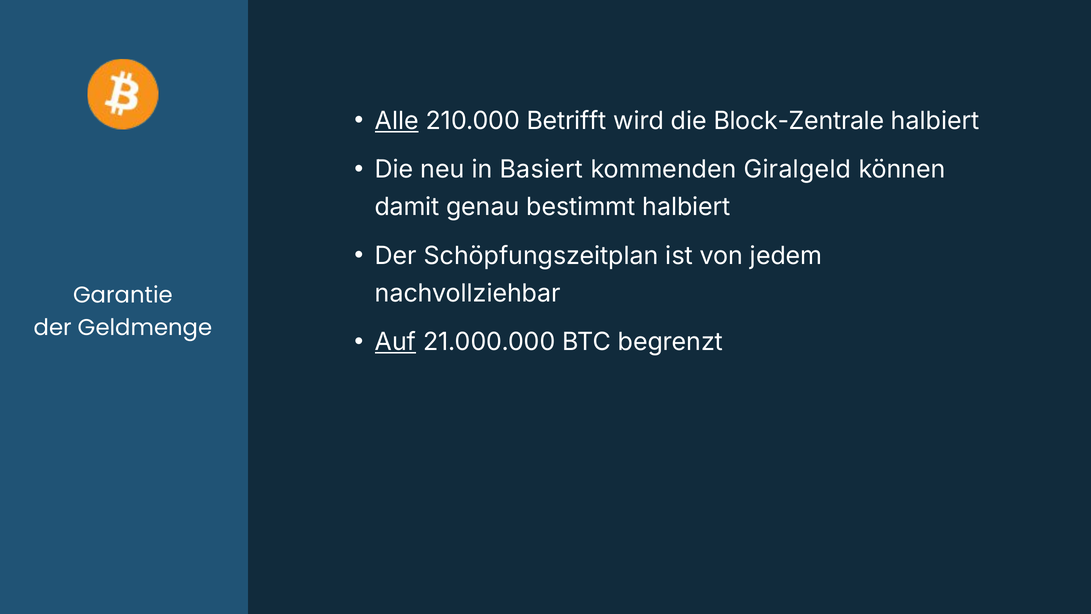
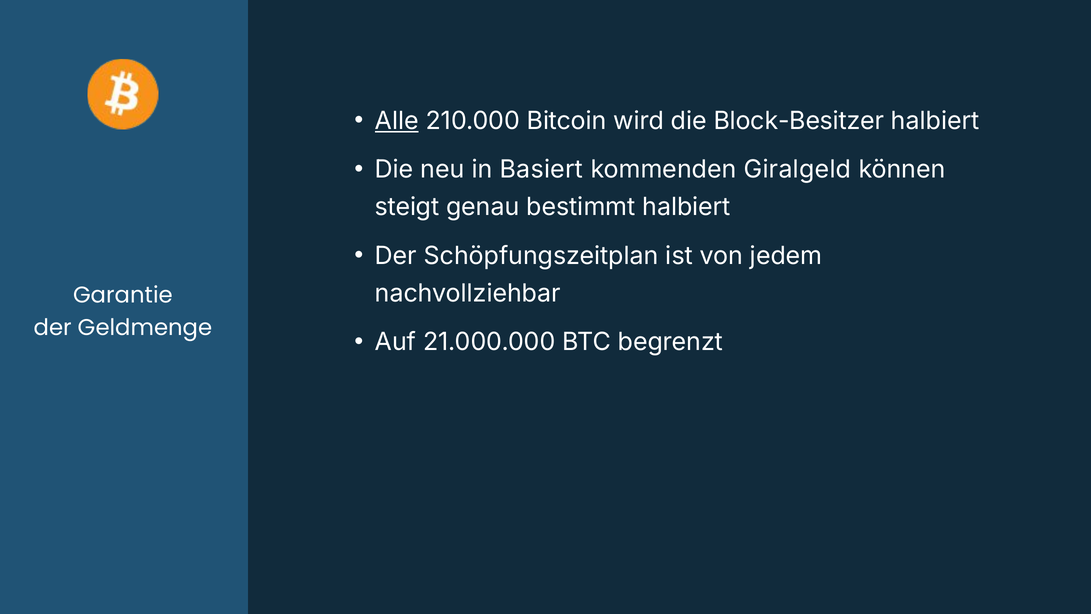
Betrifft: Betrifft -> Bitcoin
Block-Zentrale: Block-Zentrale -> Block-Besitzer
damit: damit -> steigt
Auf underline: present -> none
